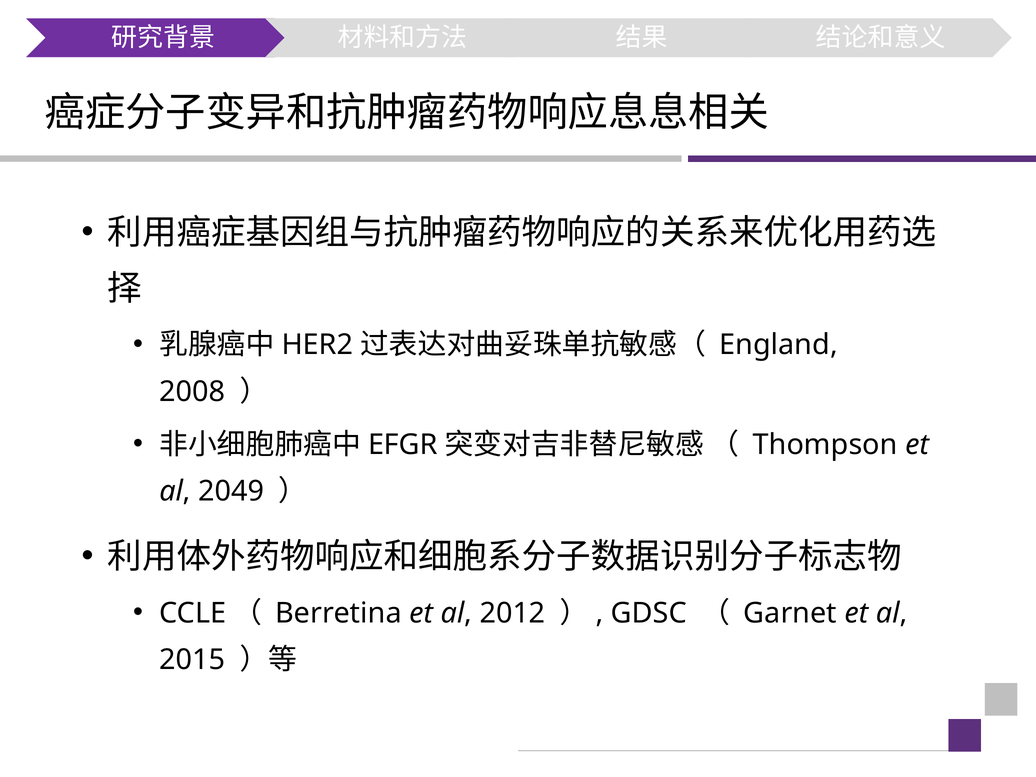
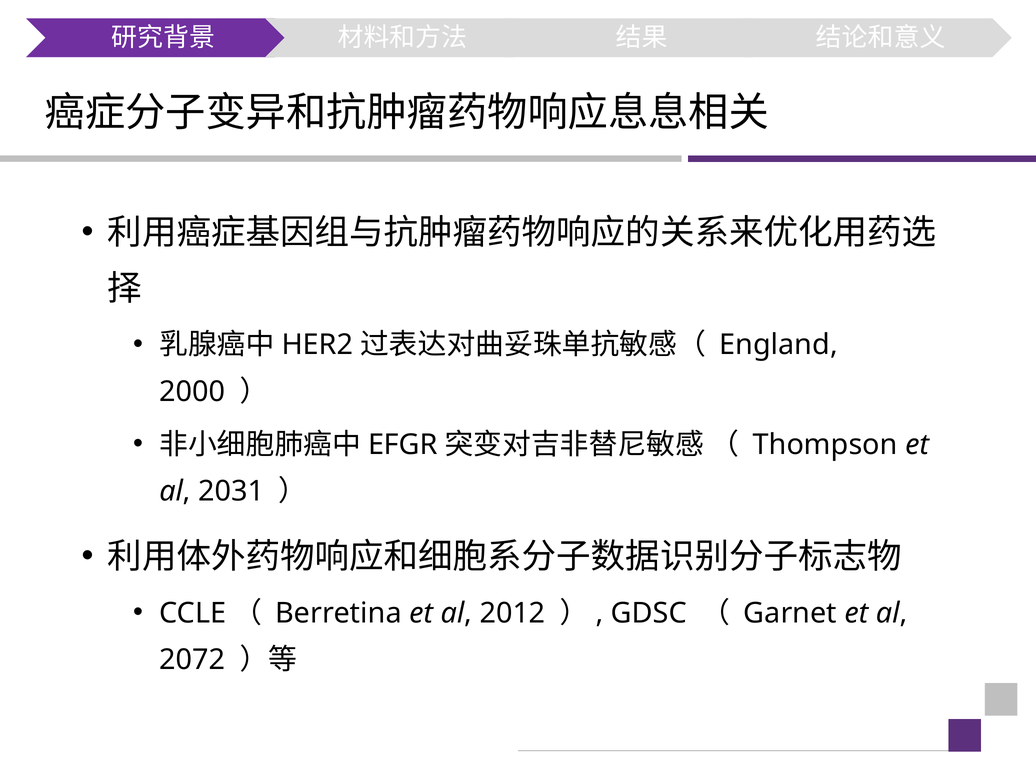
2008: 2008 -> 2000
2049: 2049 -> 2031
2015: 2015 -> 2072
